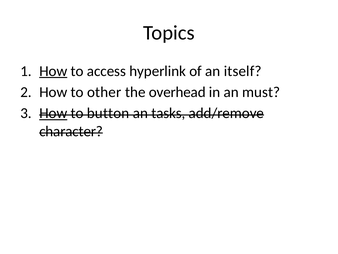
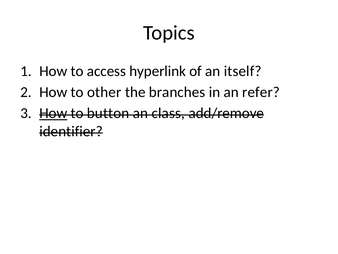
How at (53, 71) underline: present -> none
overhead: overhead -> branches
must: must -> refer
tasks: tasks -> class
character: character -> identifier
